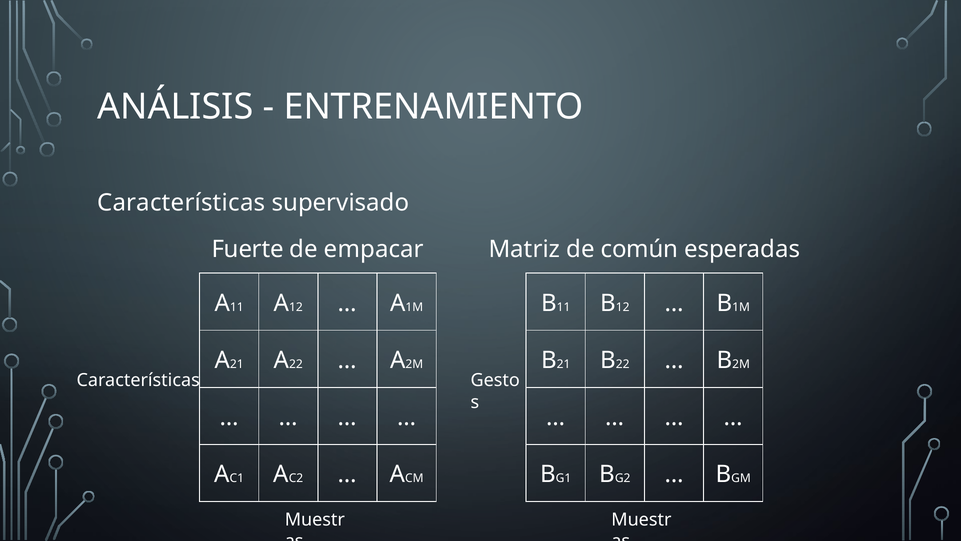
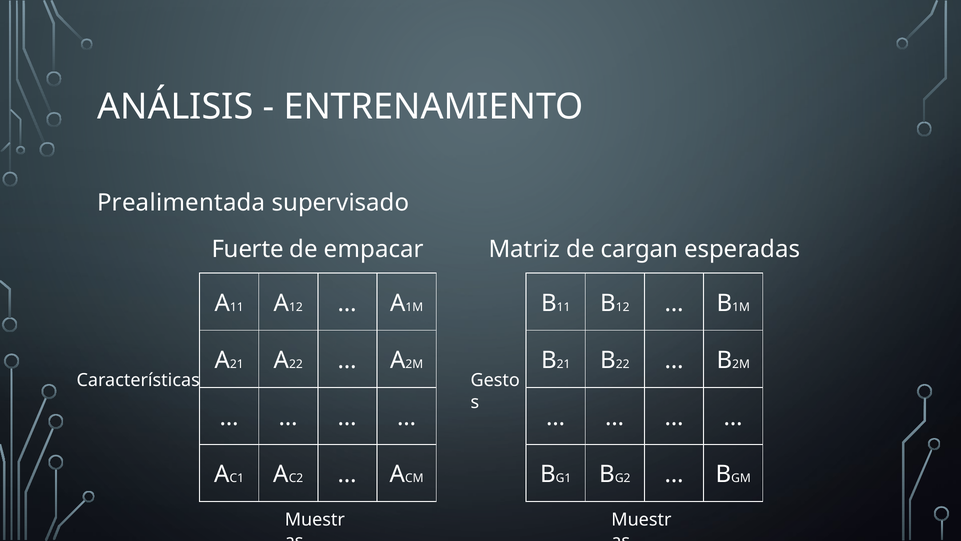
Características at (181, 203): Características -> Prealimentada
común: común -> cargan
